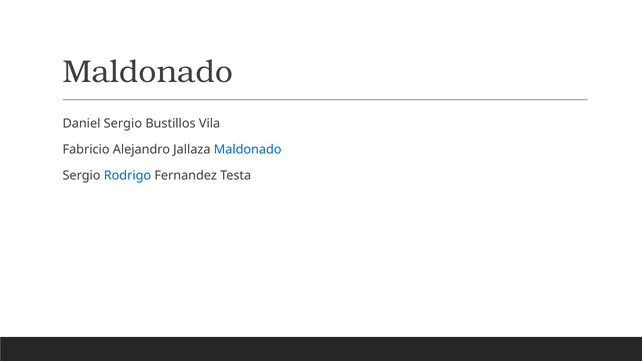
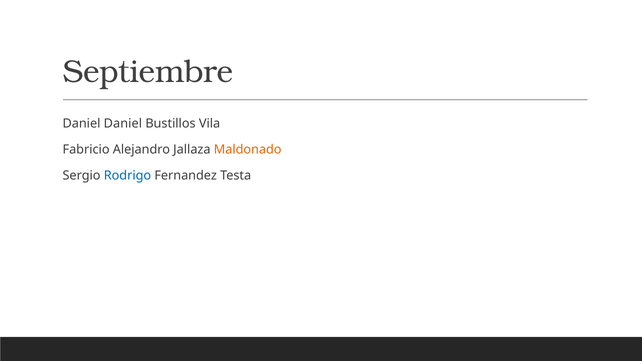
Maldonado at (148, 72): Maldonado -> Septiembre
Daniel Sergio: Sergio -> Daniel
Maldonado at (248, 150) colour: blue -> orange
